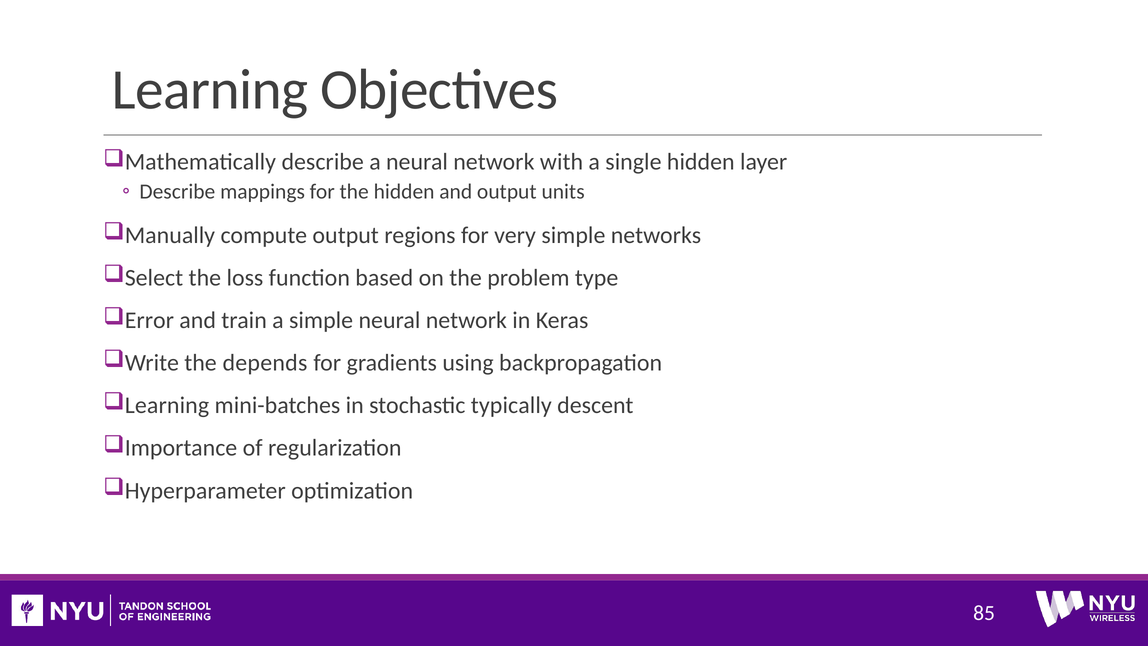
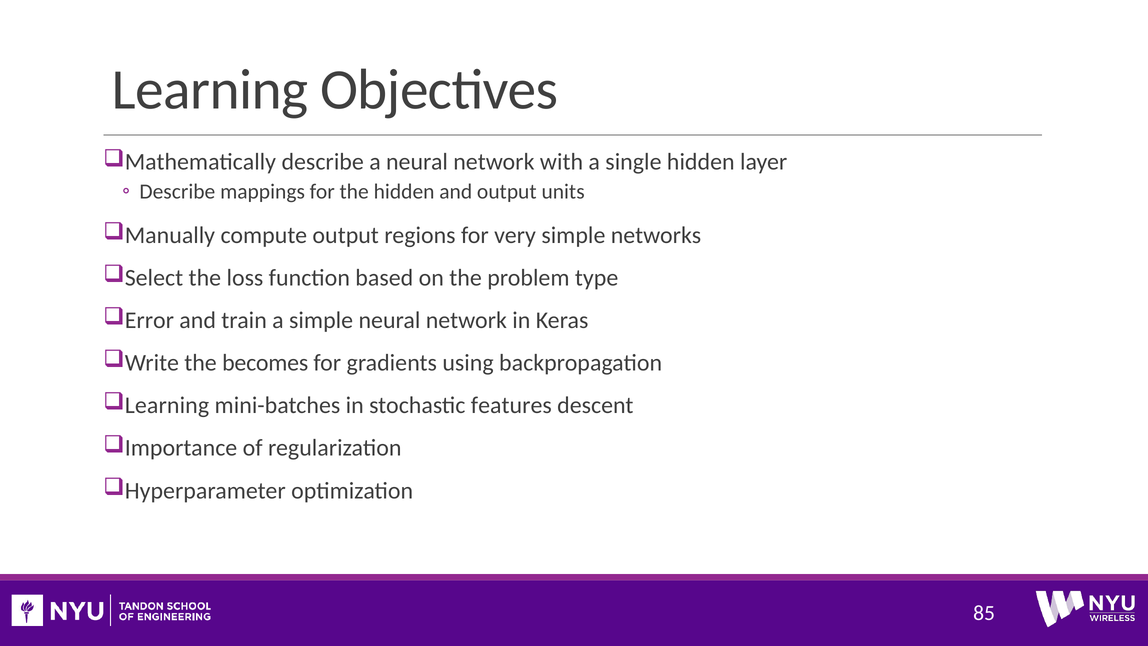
depends: depends -> becomes
typically: typically -> features
